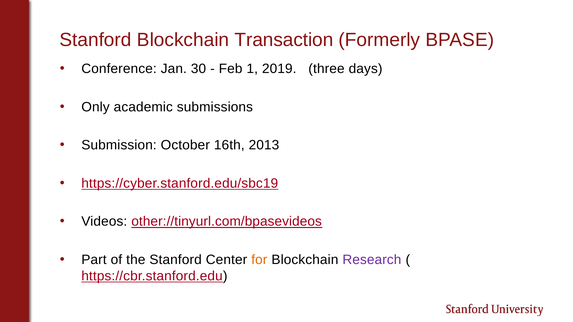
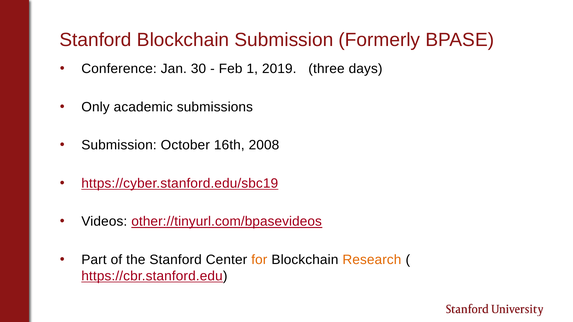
Blockchain Transaction: Transaction -> Submission
2013: 2013 -> 2008
Research colour: purple -> orange
